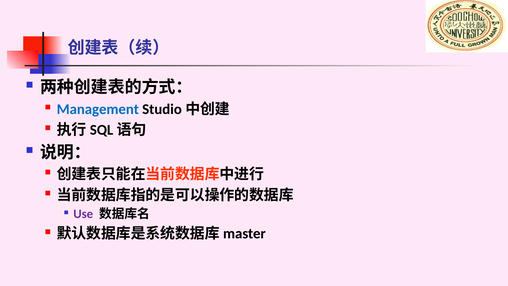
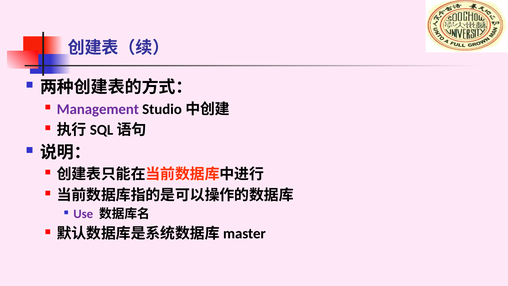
Management colour: blue -> purple
